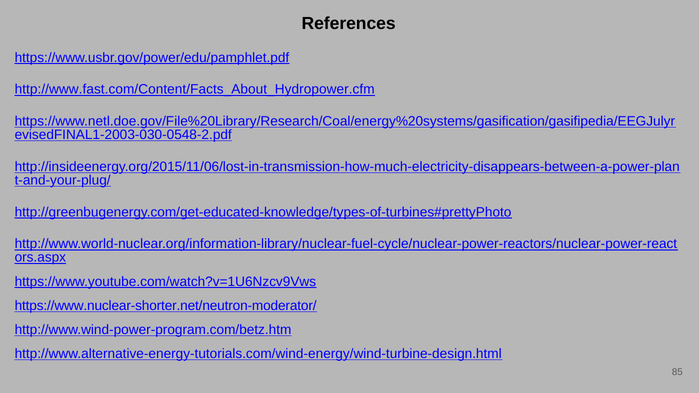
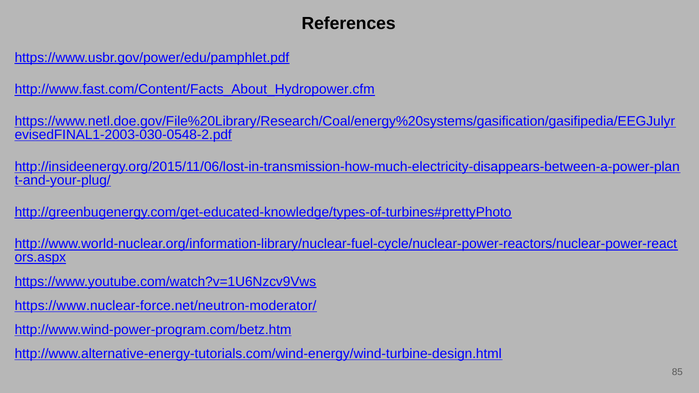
https://www.nuclear-shorter.net/neutron-moderator/: https://www.nuclear-shorter.net/neutron-moderator/ -> https://www.nuclear-force.net/neutron-moderator/
